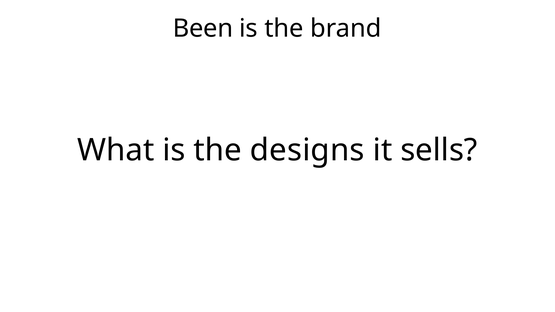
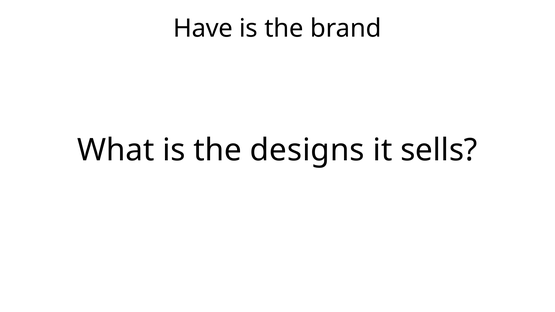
Been: Been -> Have
